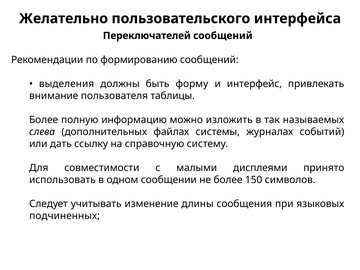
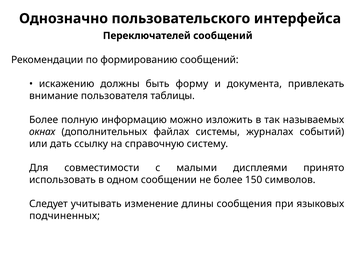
Желательно: Желательно -> Однозначно
выделения: выделения -> искажению
интерфейс: интерфейс -> документа
слева: слева -> окнах
